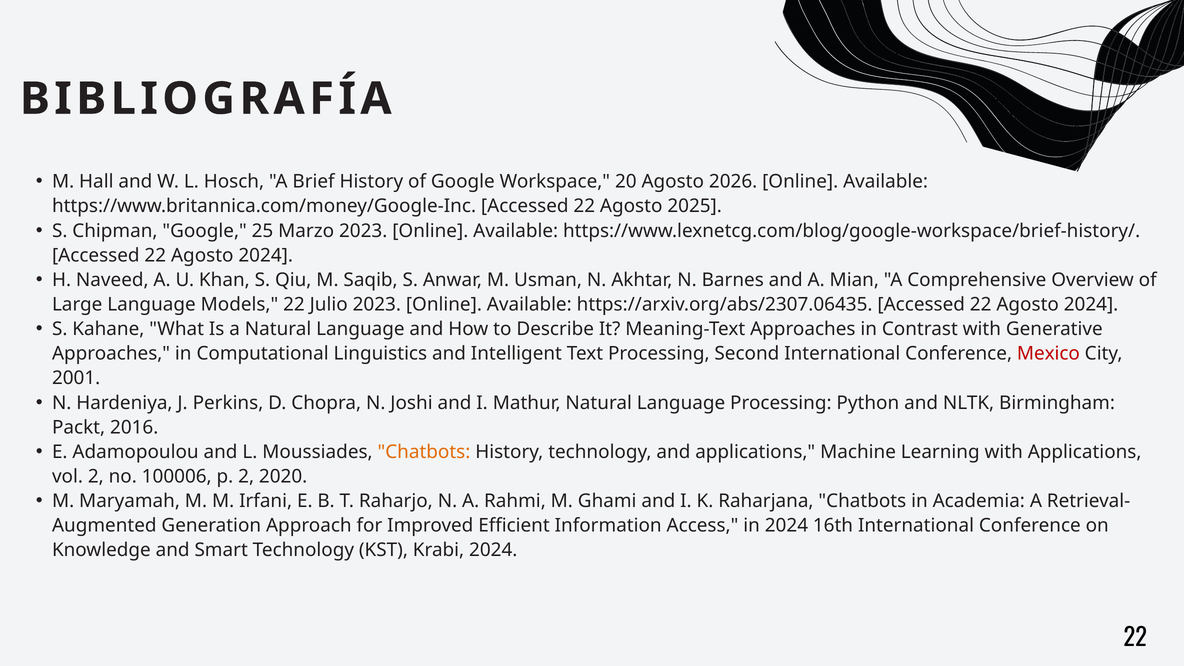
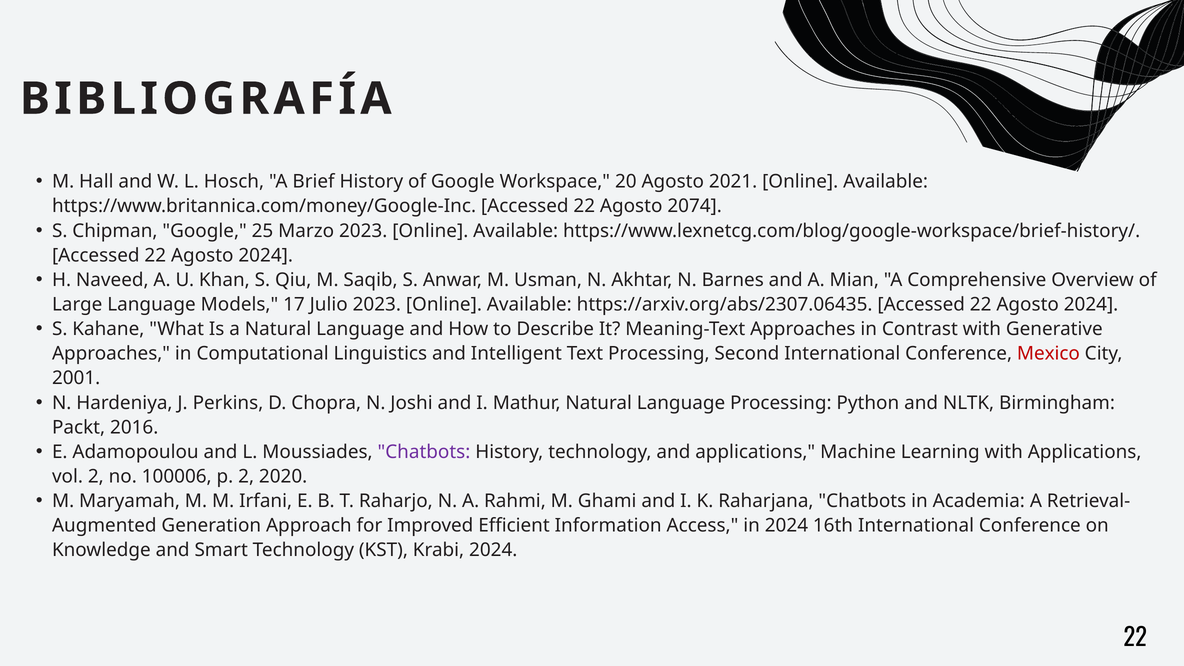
2026: 2026 -> 2021
2025: 2025 -> 2074
Models 22: 22 -> 17
Chatbots at (424, 452) colour: orange -> purple
